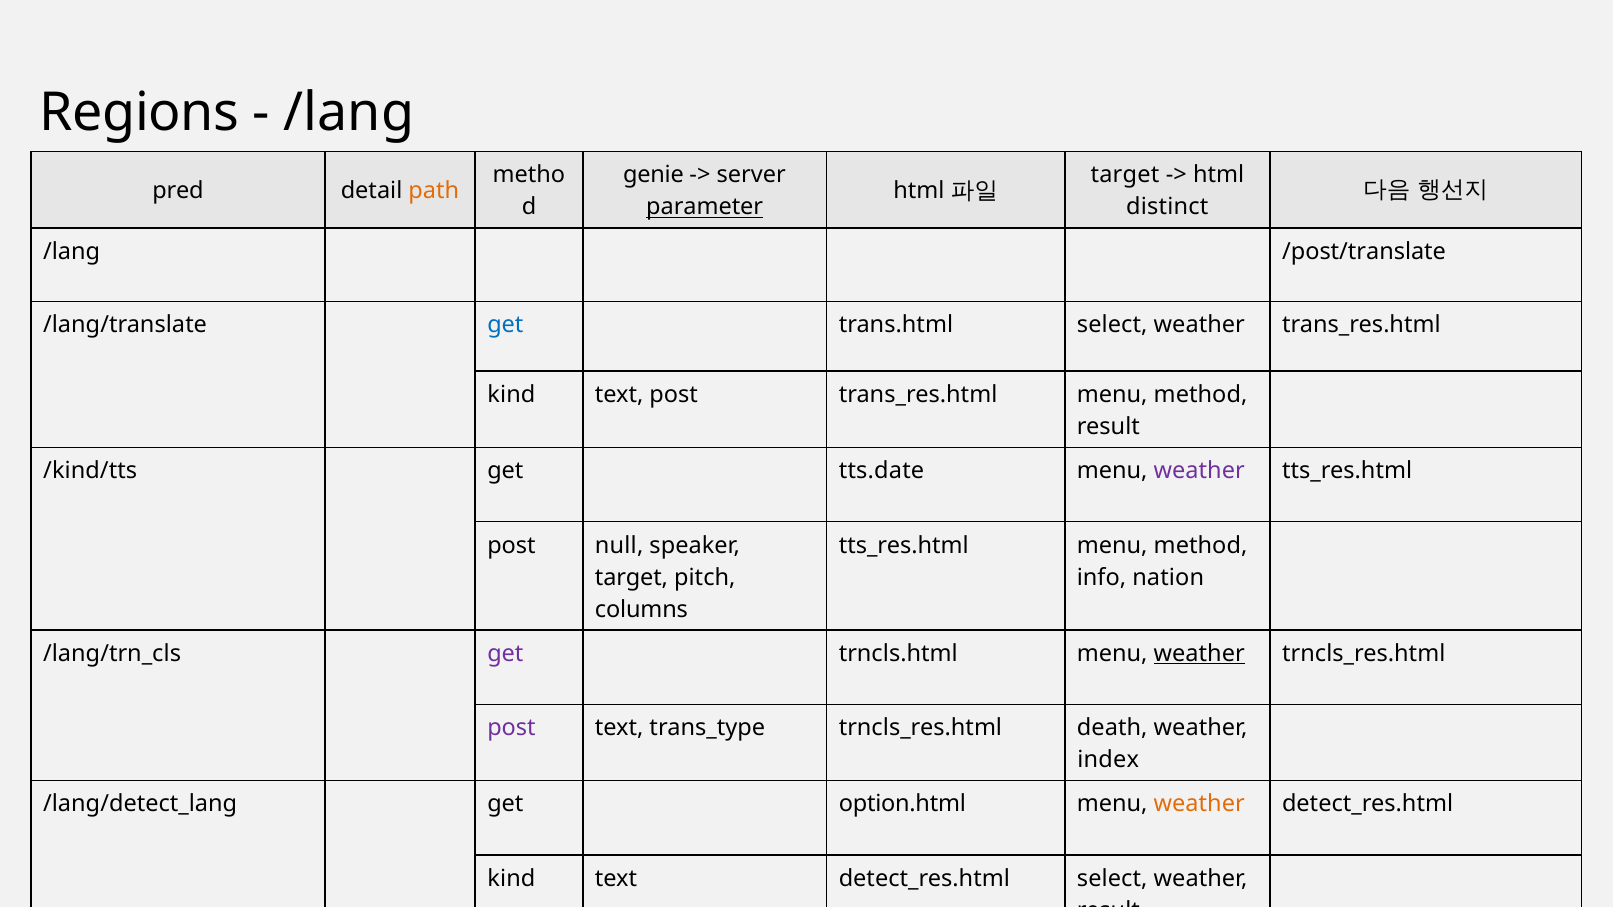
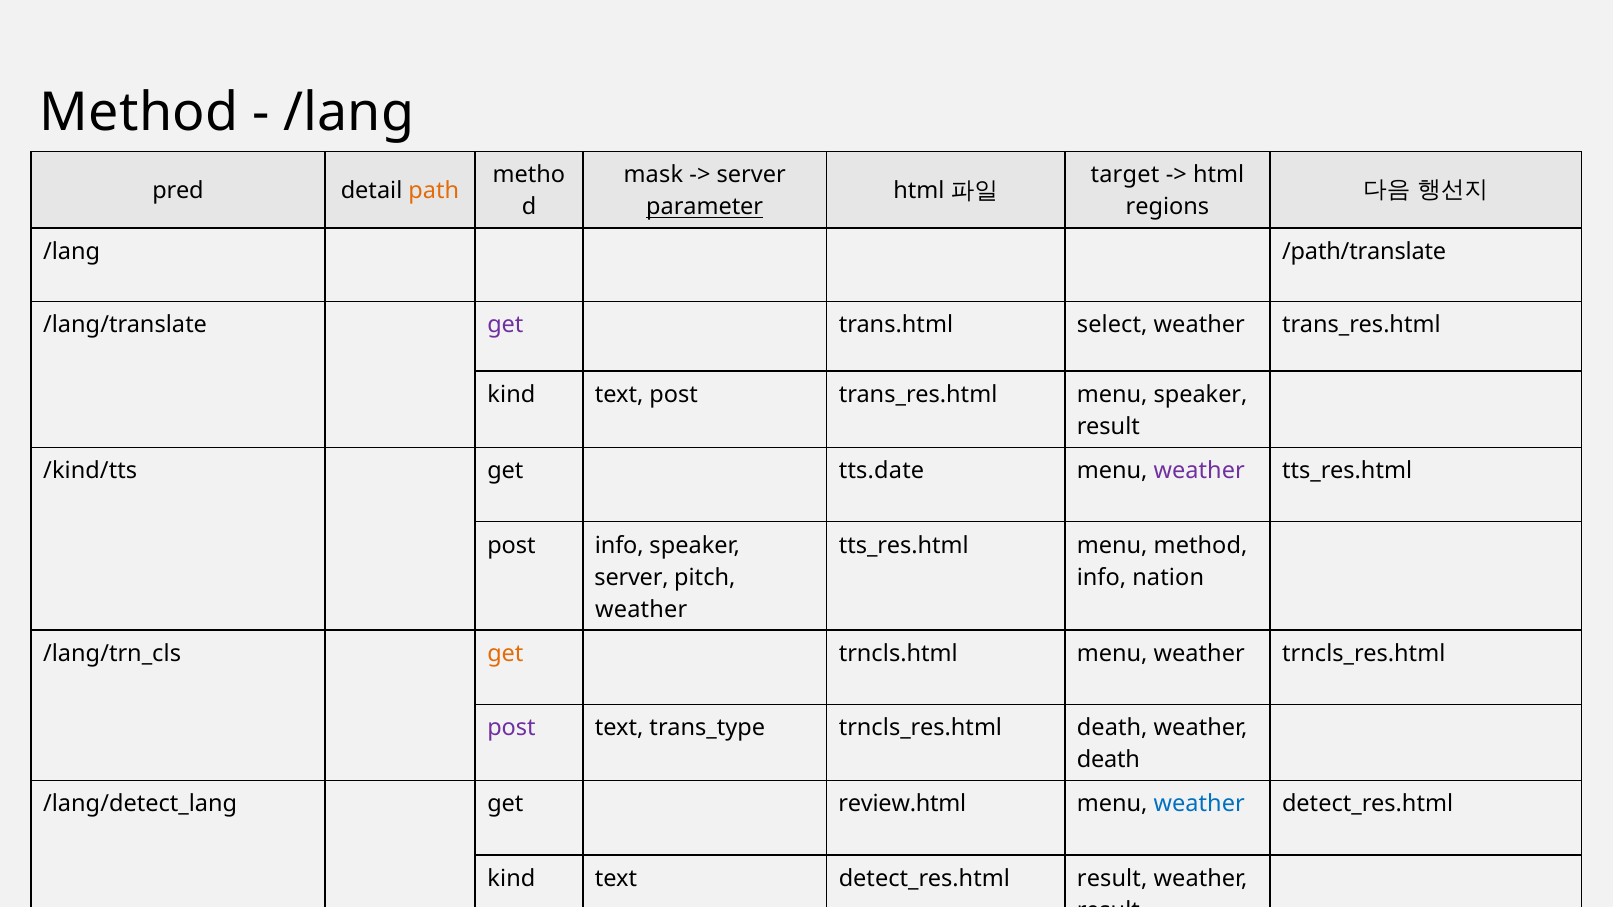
Regions at (139, 113): Regions -> Method
genie: genie -> mask
distinct: distinct -> regions
/post/translate: /post/translate -> /path/translate
get at (505, 325) colour: blue -> purple
method at (1201, 395): method -> speaker
post null: null -> info
target at (631, 577): target -> server
columns at (641, 610): columns -> weather
get at (505, 654) colour: purple -> orange
weather at (1199, 654) underline: present -> none
index at (1108, 760): index -> death
option.html: option.html -> review.html
weather at (1199, 804) colour: orange -> blue
select at (1112, 879): select -> result
